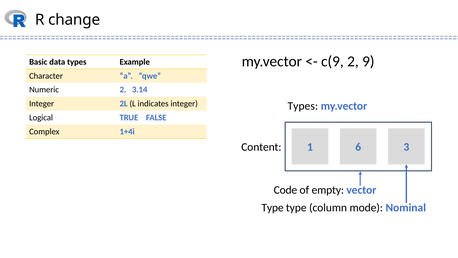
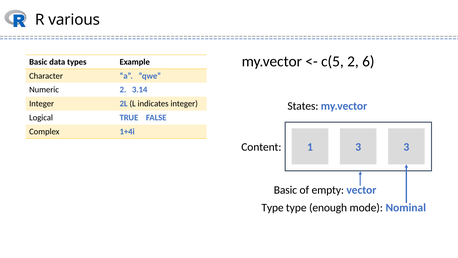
change: change -> various
c(9: c(9 -> c(5
9: 9 -> 6
Types at (303, 106): Types -> States
1 6: 6 -> 3
Code at (285, 190): Code -> Basic
column: column -> enough
